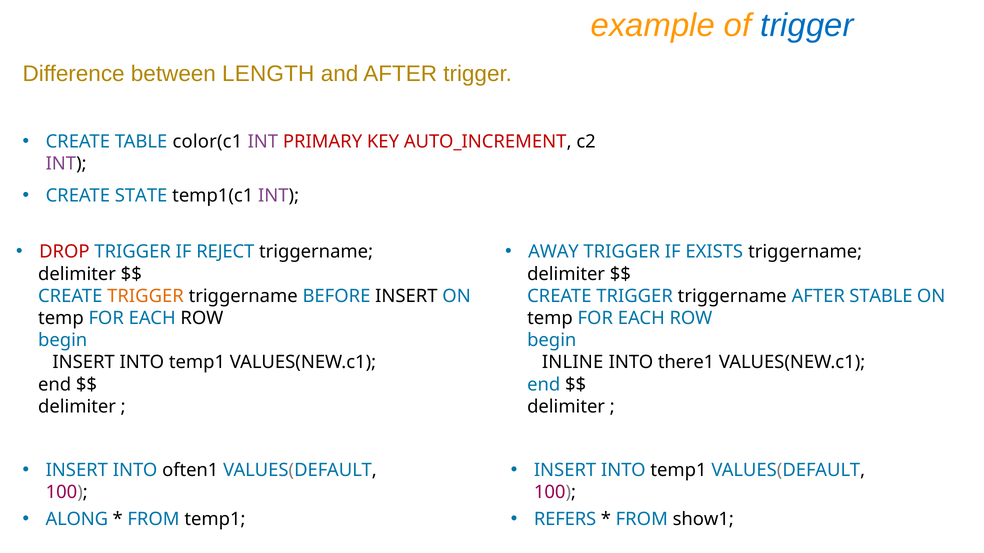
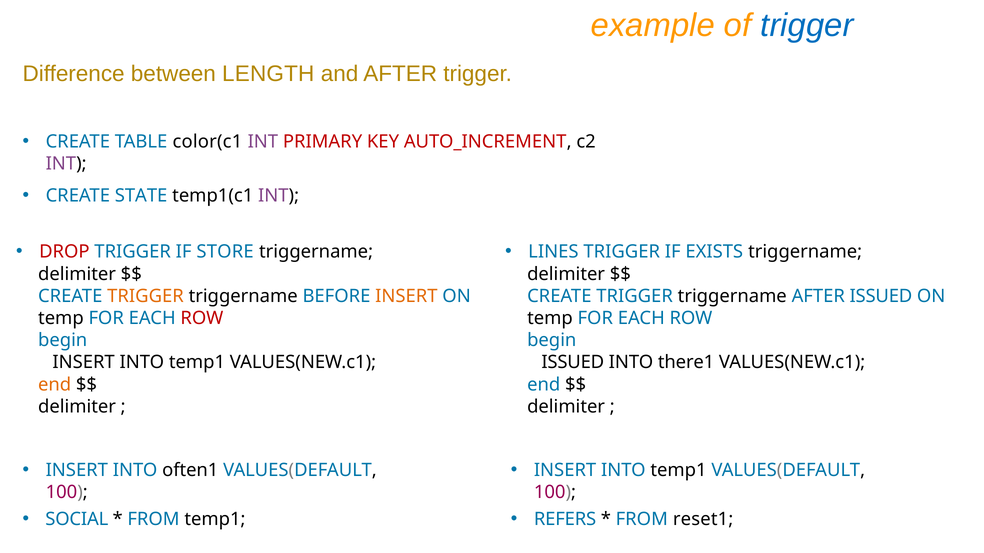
REJECT: REJECT -> STORE
AWAY: AWAY -> LINES
INSERT at (406, 296) colour: black -> orange
AFTER STABLE: STABLE -> ISSUED
ROW at (202, 318) colour: black -> red
INLINE at (573, 363): INLINE -> ISSUED
end at (55, 385) colour: black -> orange
ALONG: ALONG -> SOCIAL
show1: show1 -> reset1
